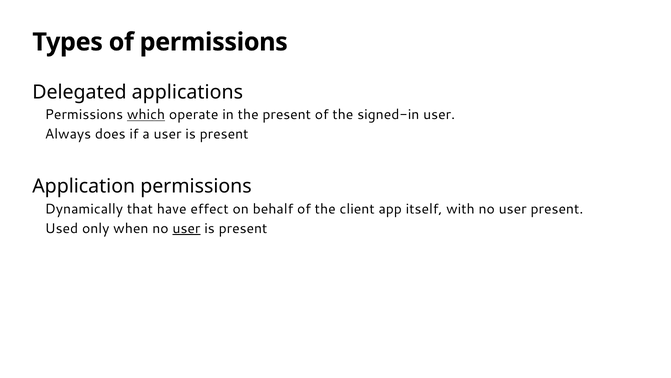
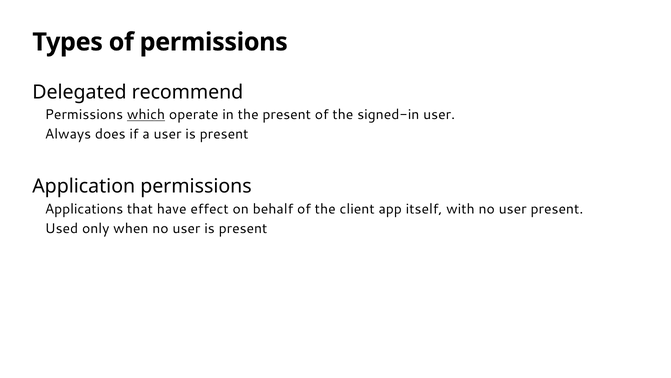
applications: applications -> recommend
Dynamically: Dynamically -> Applications
user at (186, 228) underline: present -> none
